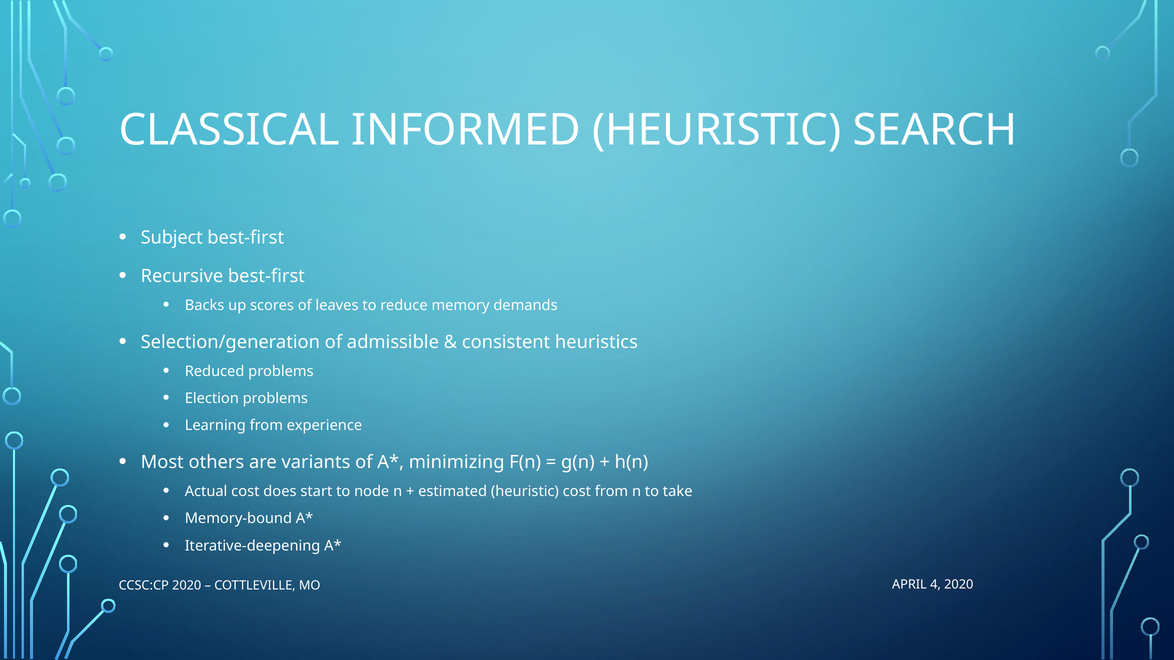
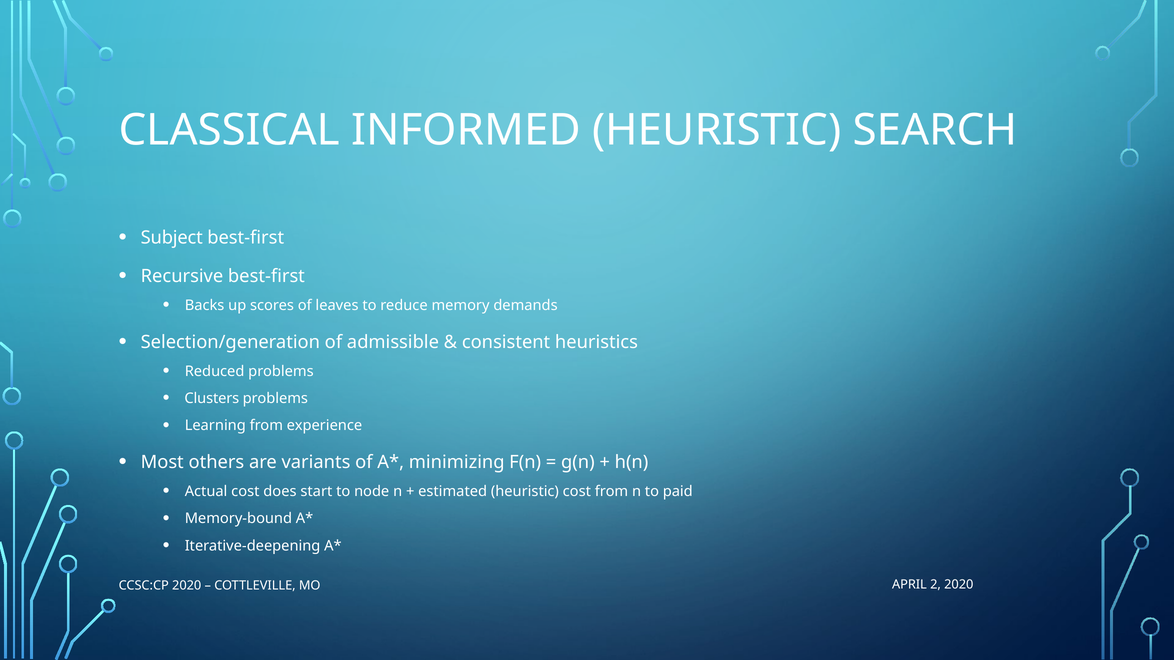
Election: Election -> Clusters
take: take -> paid
4: 4 -> 2
